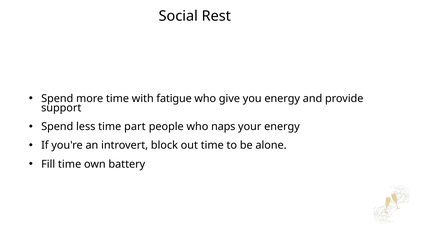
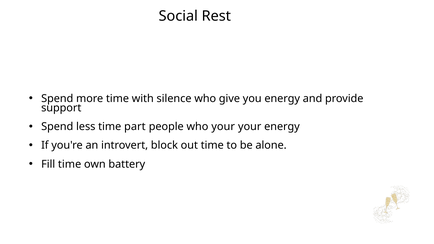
fatigue: fatigue -> silence
who naps: naps -> your
